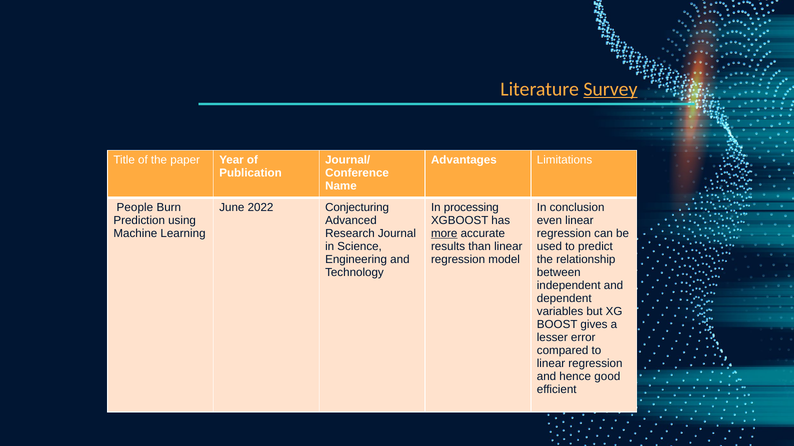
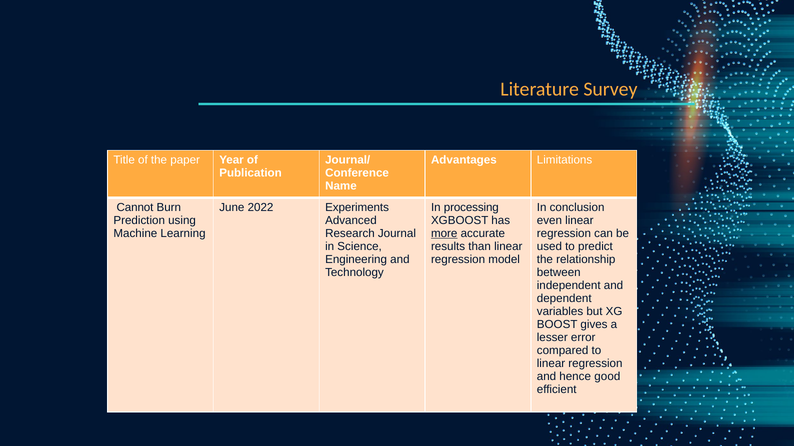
Survey underline: present -> none
People: People -> Cannot
Conjecturing: Conjecturing -> Experiments
